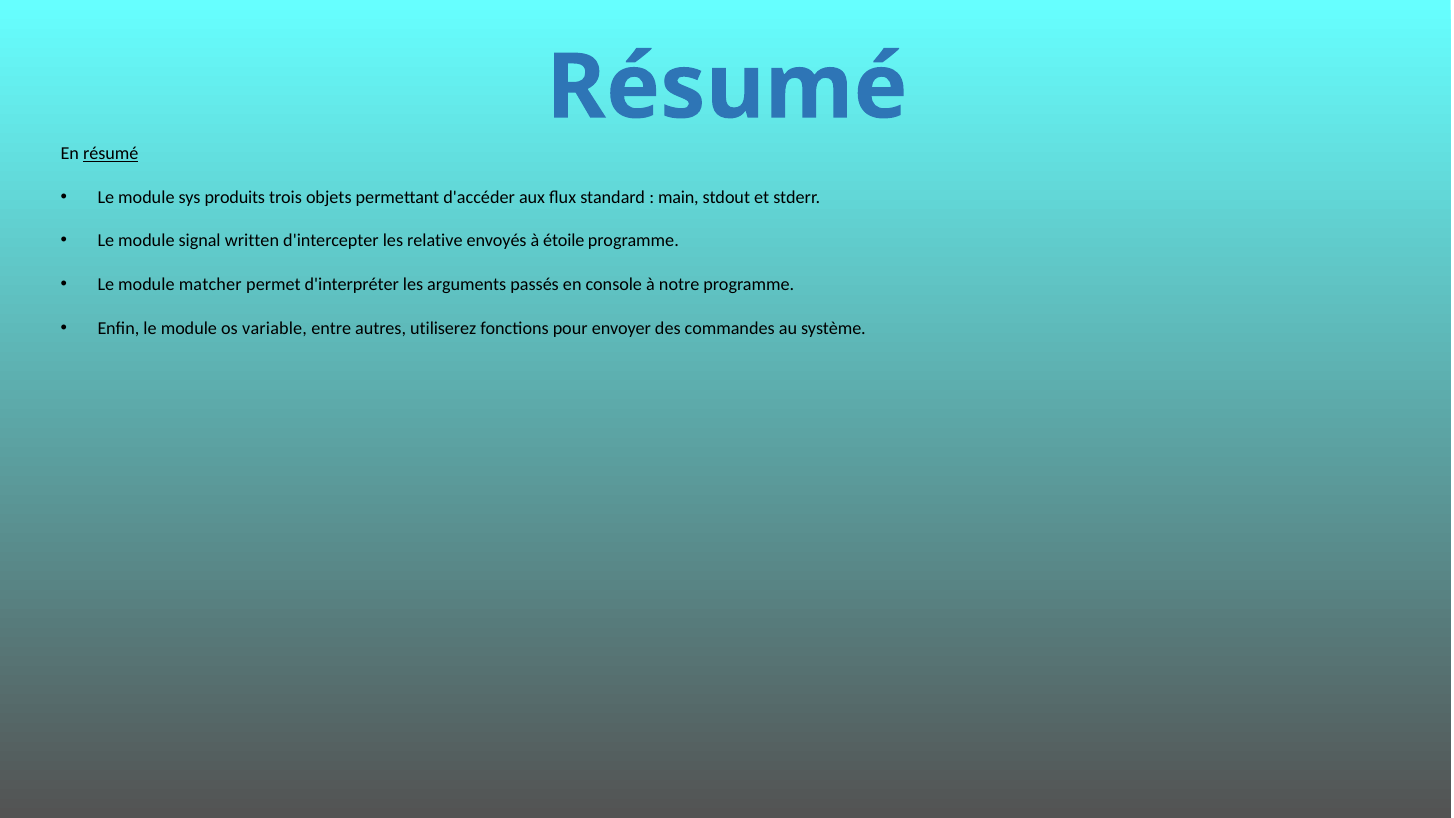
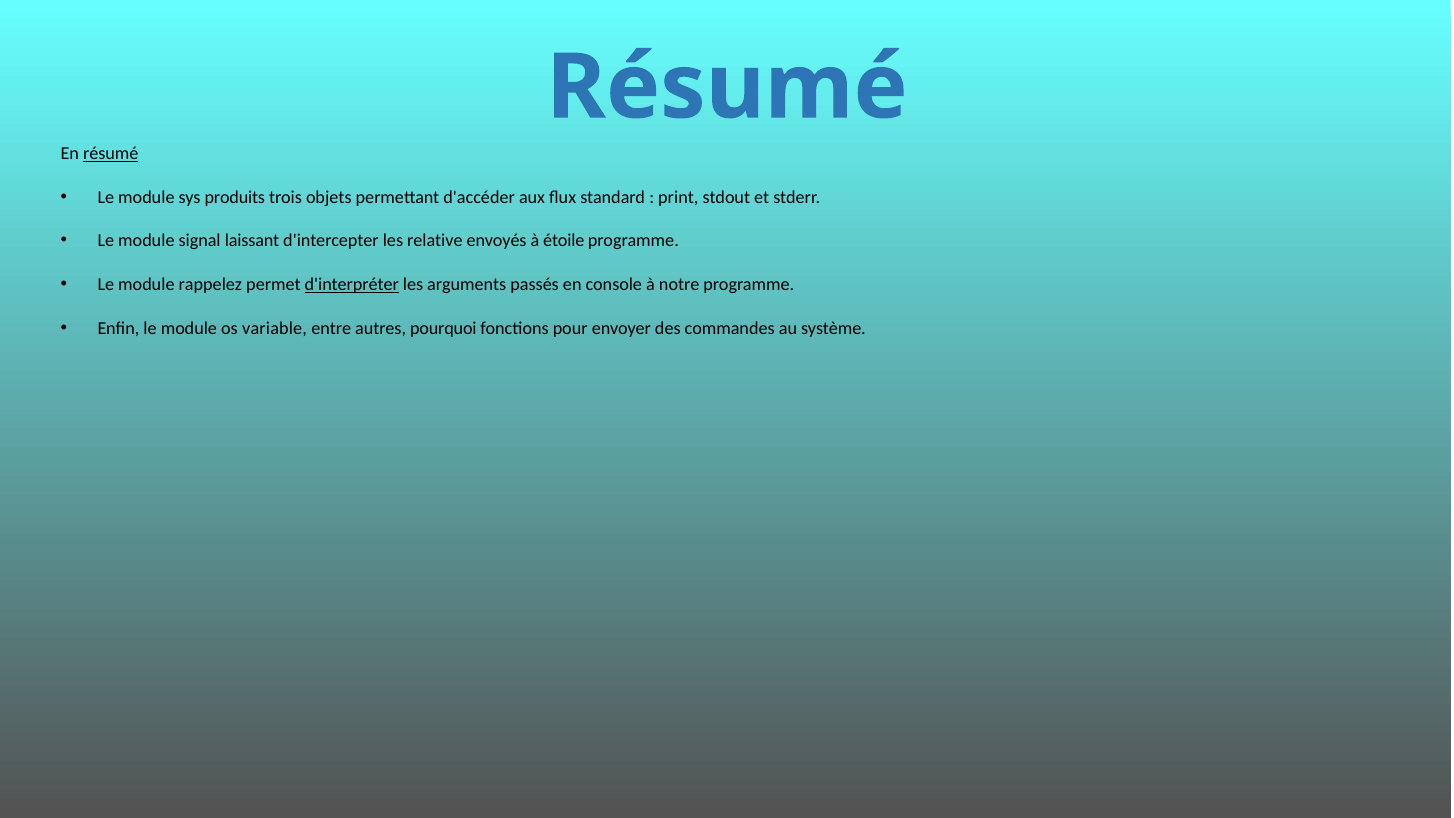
main: main -> print
written: written -> laissant
matcher: matcher -> rappelez
d'interpréter underline: none -> present
utiliserez: utiliserez -> pourquoi
